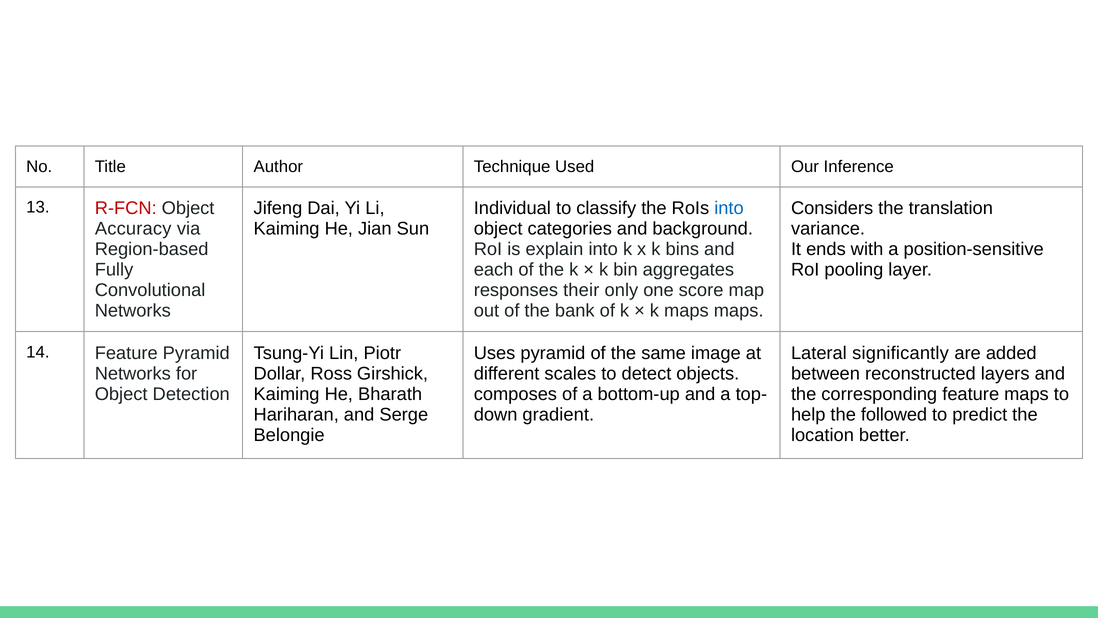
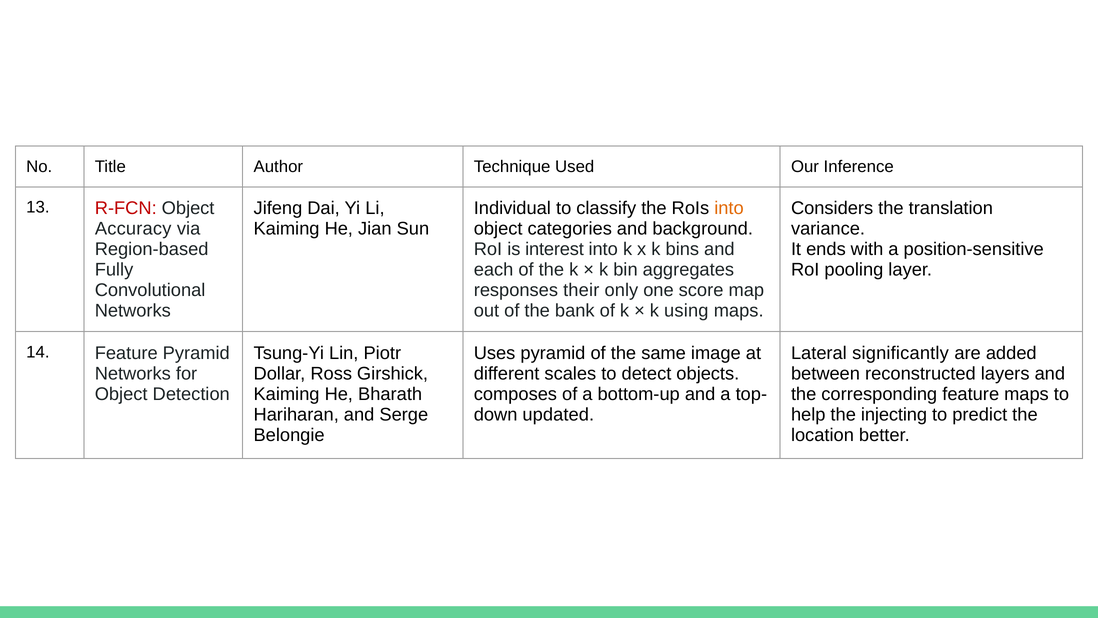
into at (729, 208) colour: blue -> orange
explain: explain -> interest
k maps: maps -> using
gradient: gradient -> updated
followed: followed -> injecting
